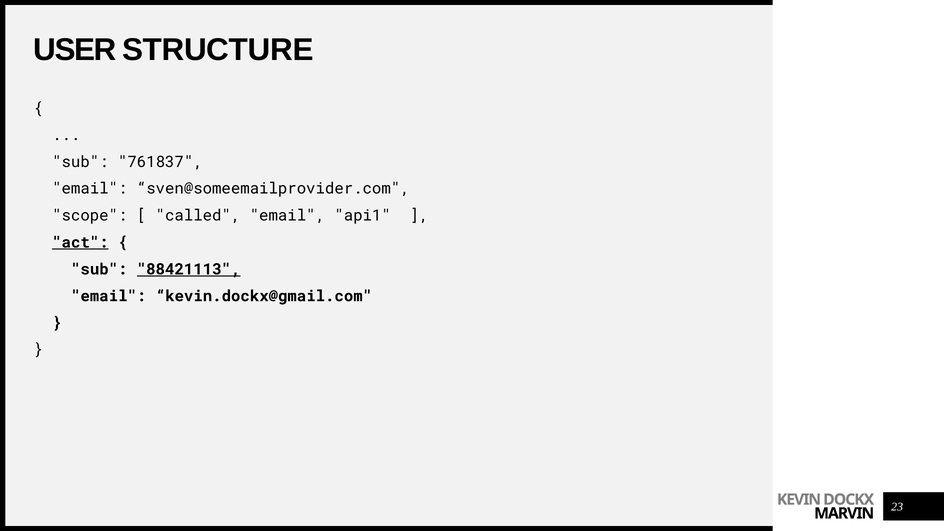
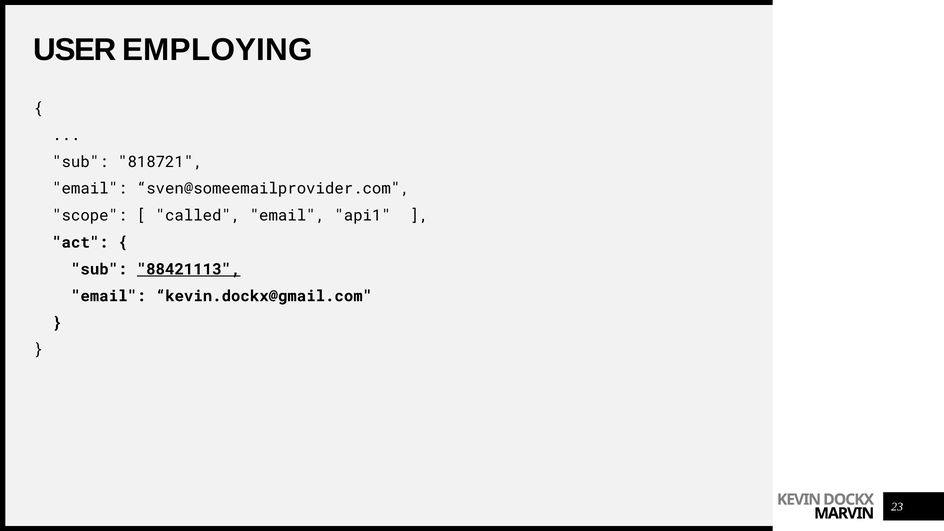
STRUCTURE: STRUCTURE -> EMPLOYING
761837: 761837 -> 818721
act underline: present -> none
